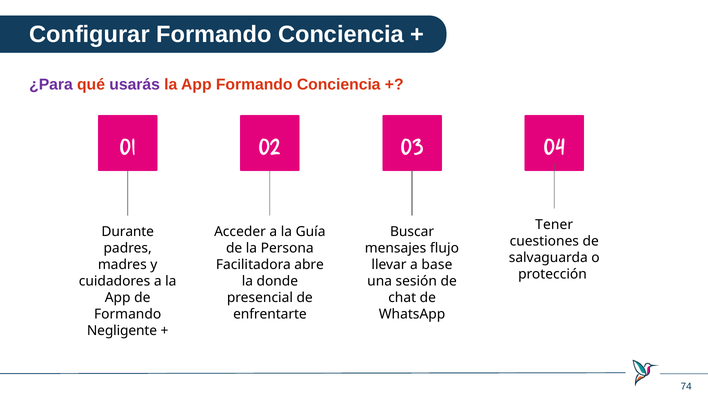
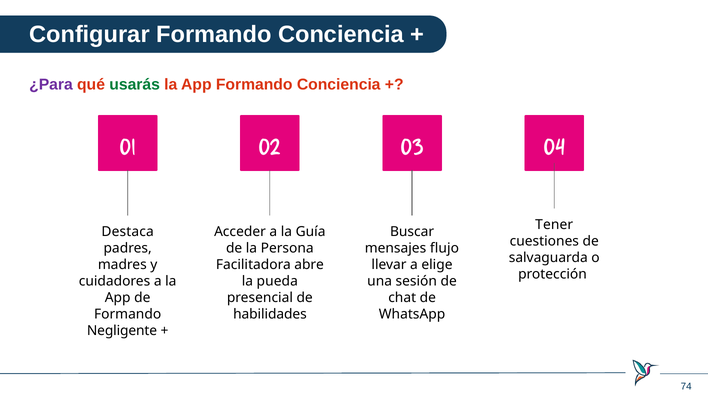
usarás colour: purple -> green
Durante: Durante -> Destaca
base: base -> elige
donde: donde -> pueda
enfrentarte: enfrentarte -> habilidades
